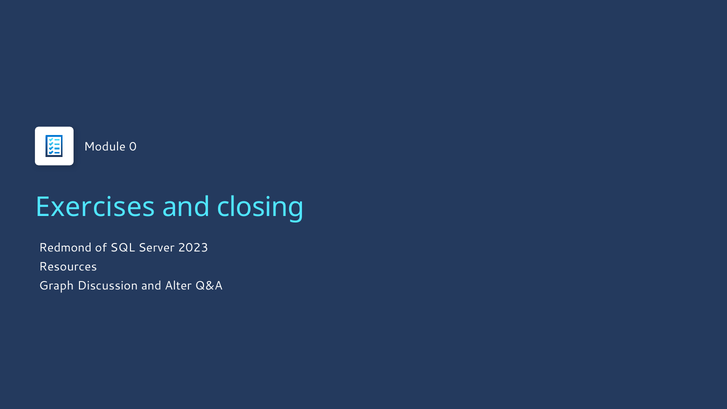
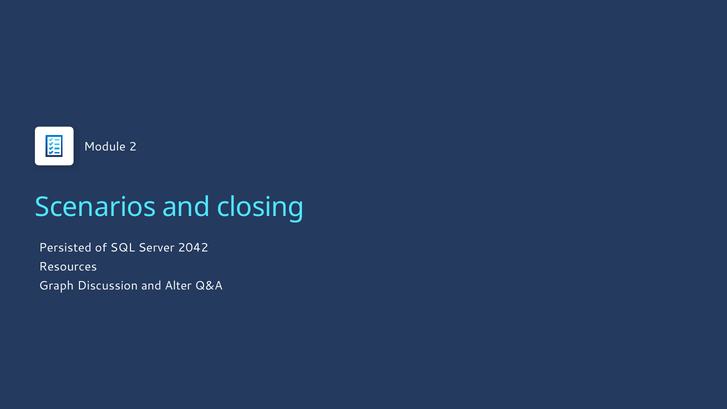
0: 0 -> 2
Exercises: Exercises -> Scenarios
Redmond: Redmond -> Persisted
2023: 2023 -> 2042
